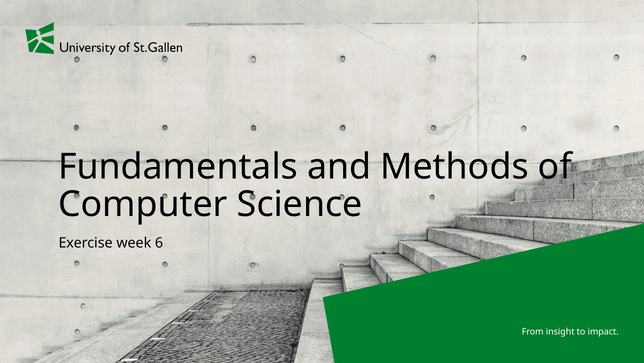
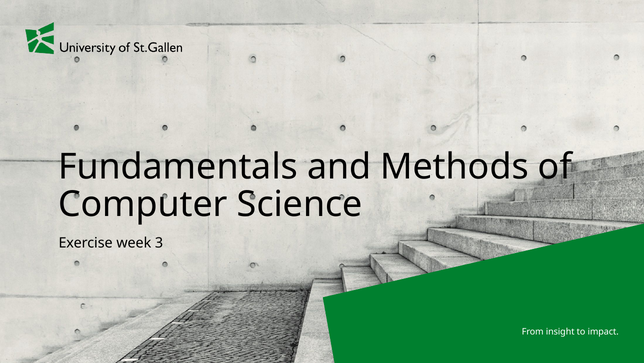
6: 6 -> 3
